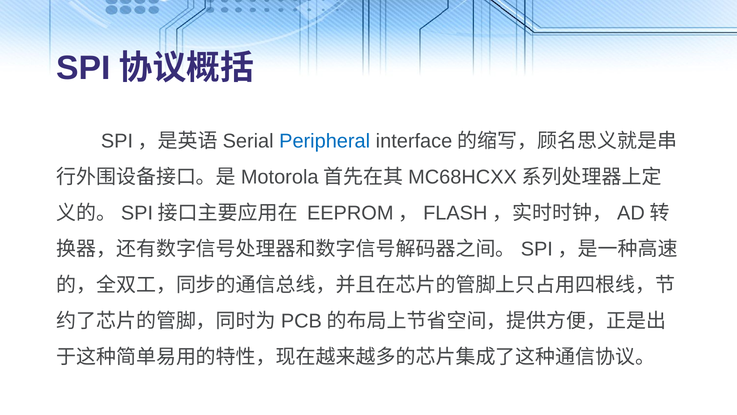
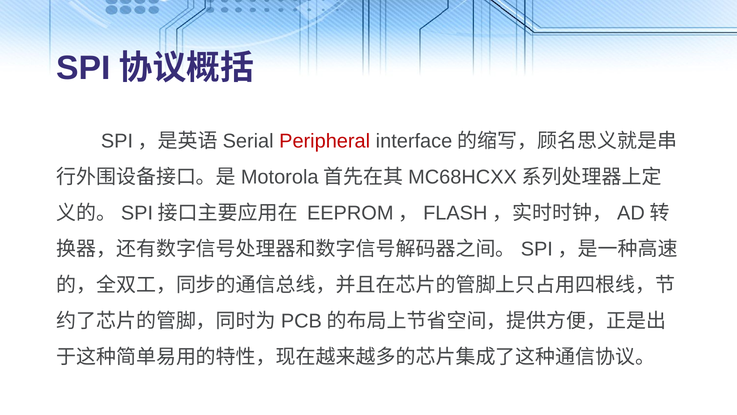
Peripheral colour: blue -> red
